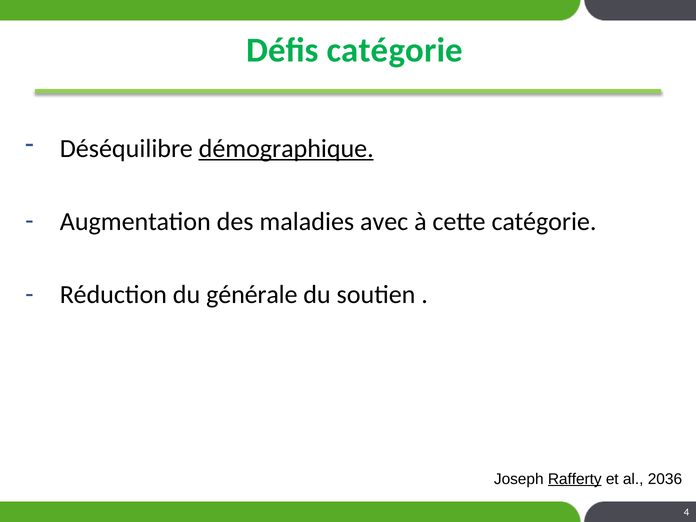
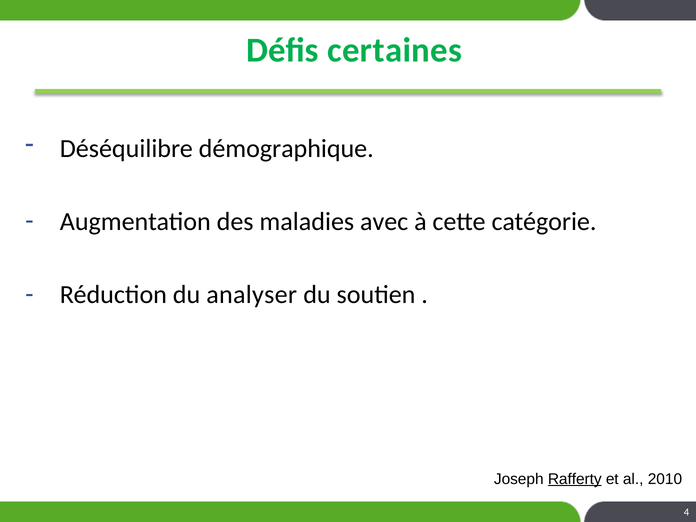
Défis catégorie: catégorie -> certaines
démographique underline: present -> none
générale: générale -> analyser
2036: 2036 -> 2010
